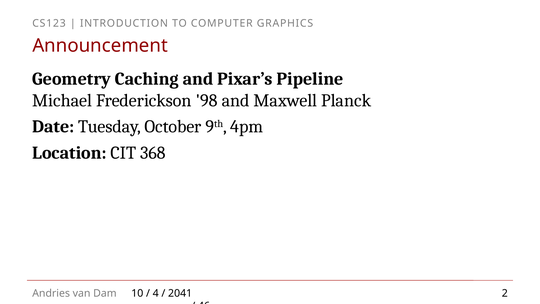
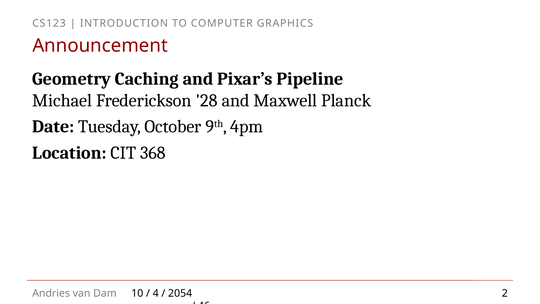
98: 98 -> 28
2041: 2041 -> 2054
